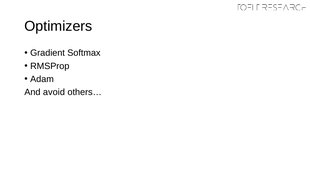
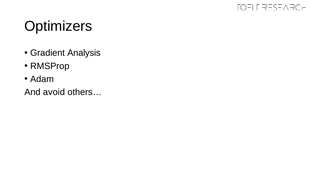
Softmax: Softmax -> Analysis
